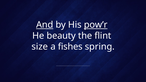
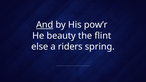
pow’r underline: present -> none
size: size -> else
fishes: fishes -> riders
